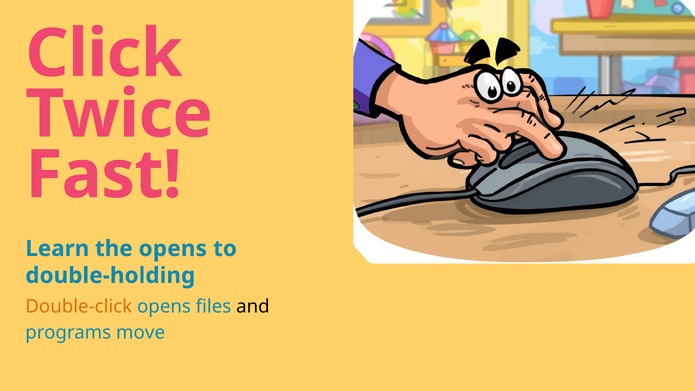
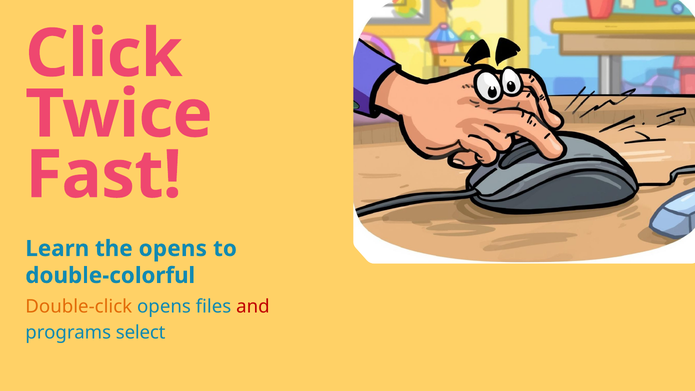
double-holding: double-holding -> double-colorful
and colour: black -> red
move: move -> select
